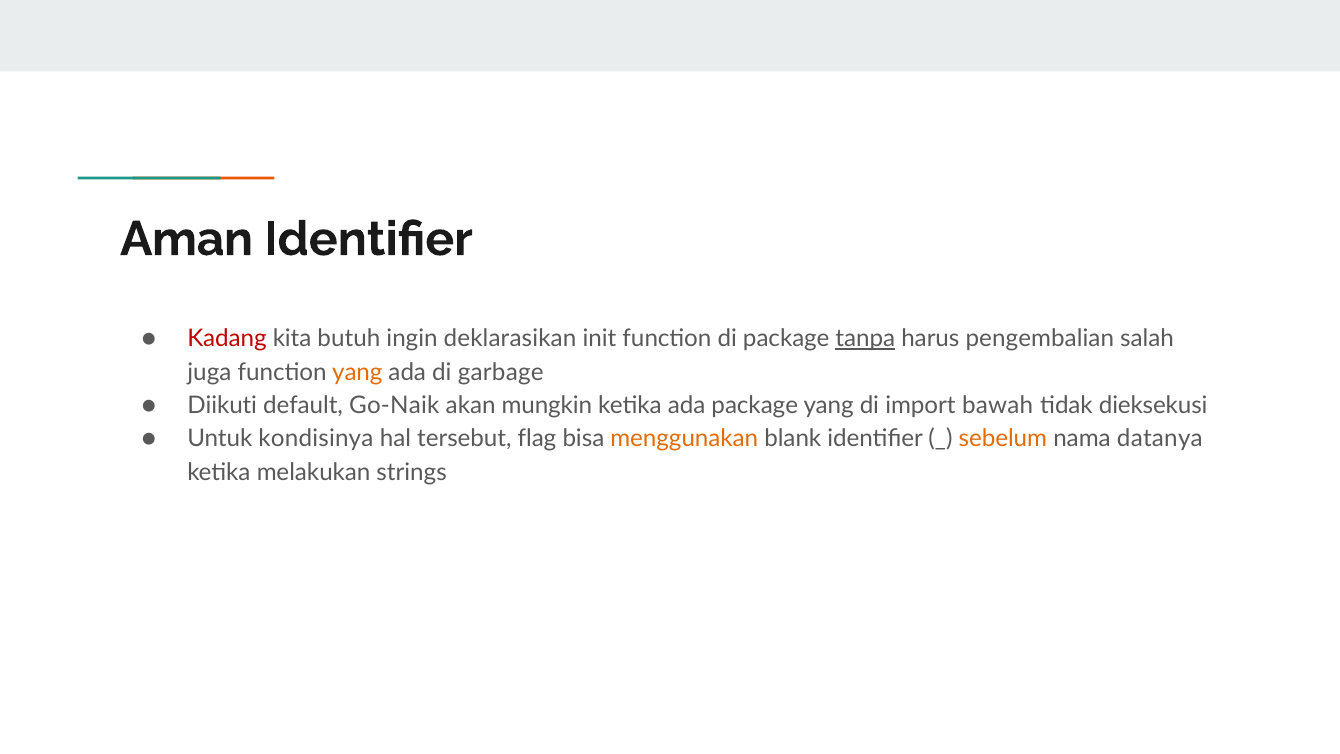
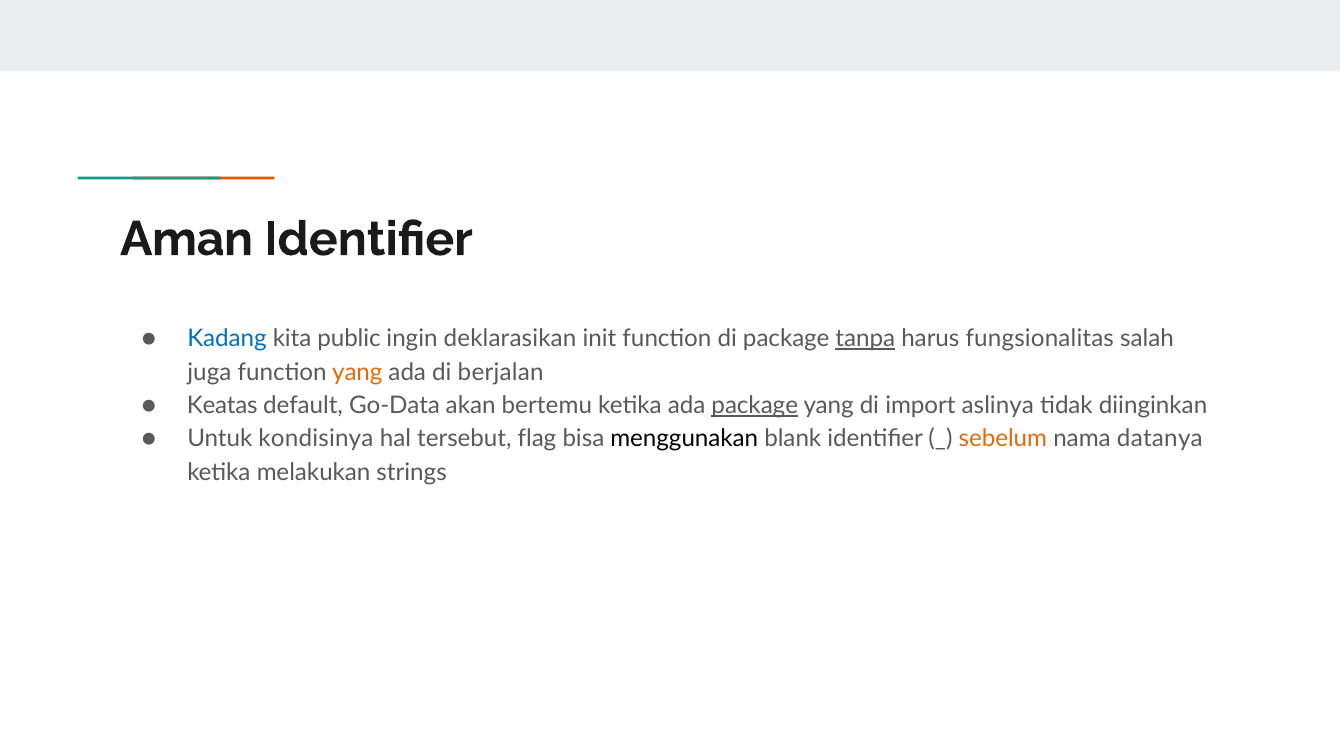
Kadang colour: red -> blue
butuh: butuh -> public
pengembalian: pengembalian -> fungsionalitas
garbage: garbage -> berjalan
Diikuti: Diikuti -> Keatas
Go-Naik: Go-Naik -> Go-Data
mungkin: mungkin -> bertemu
package at (755, 405) underline: none -> present
bawah: bawah -> aslinya
dieksekusi: dieksekusi -> diinginkan
menggunakan colour: orange -> black
